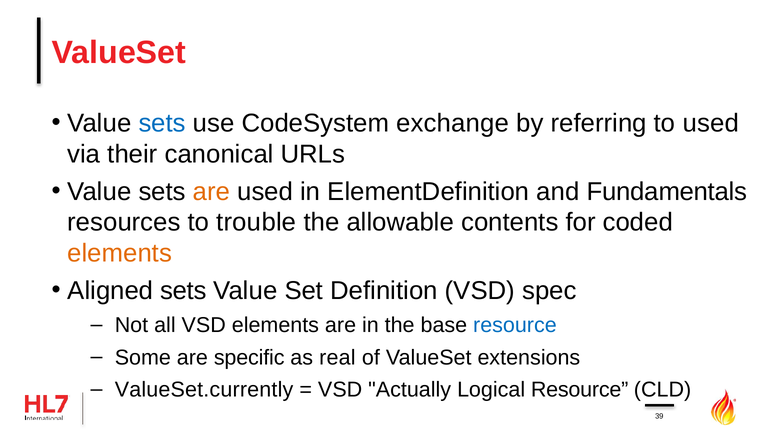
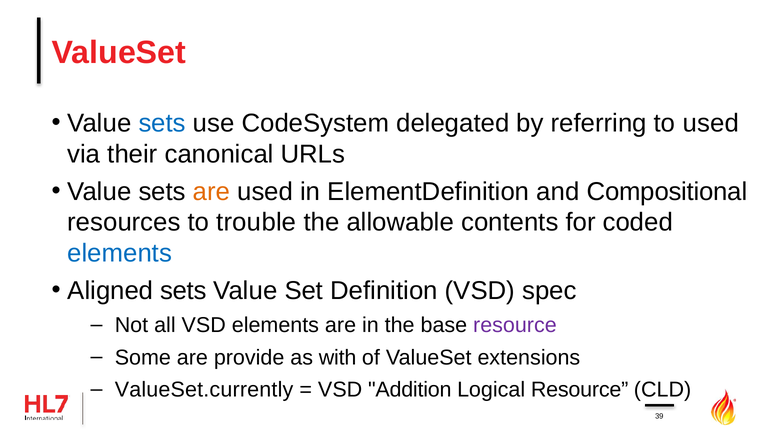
exchange: exchange -> delegated
Fundamentals: Fundamentals -> Compositional
elements at (120, 253) colour: orange -> blue
resource at (515, 325) colour: blue -> purple
specific: specific -> provide
real: real -> with
Actually: Actually -> Addition
